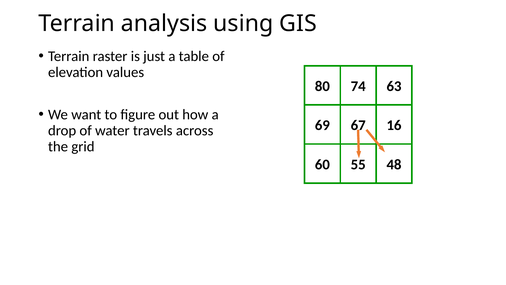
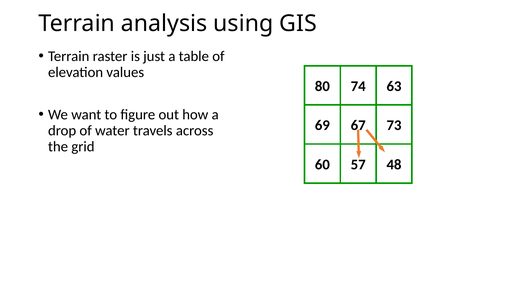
16: 16 -> 73
55: 55 -> 57
